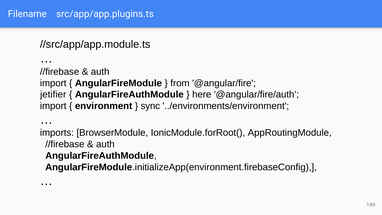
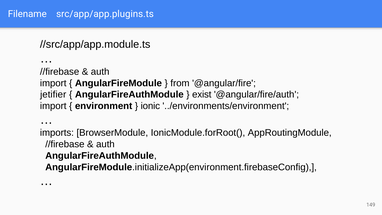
here: here -> exist
sync: sync -> ionic
